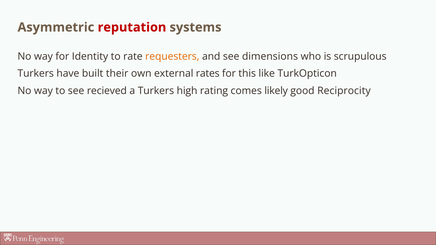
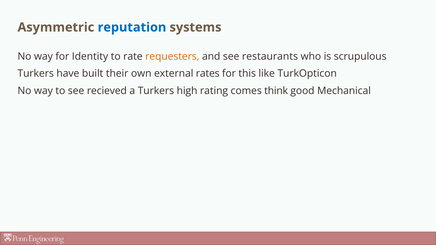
reputation colour: red -> blue
dimensions: dimensions -> restaurants
likely: likely -> think
Reciprocity: Reciprocity -> Mechanical
